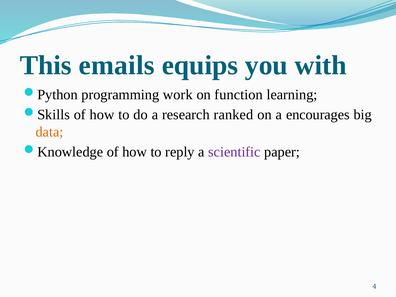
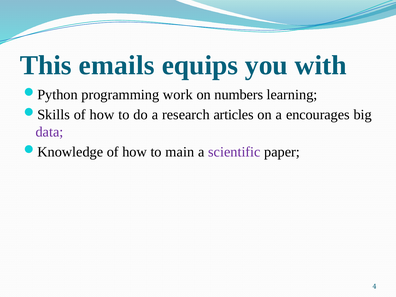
function: function -> numbers
ranked: ranked -> articles
data colour: orange -> purple
reply: reply -> main
